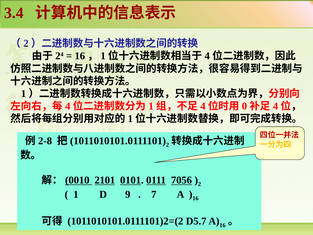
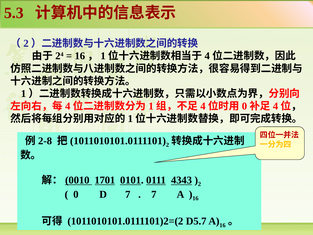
3.4: 3.4 -> 5.3
2101: 2101 -> 1701
7056: 7056 -> 4343
1: 1 -> 0
D 9: 9 -> 7
